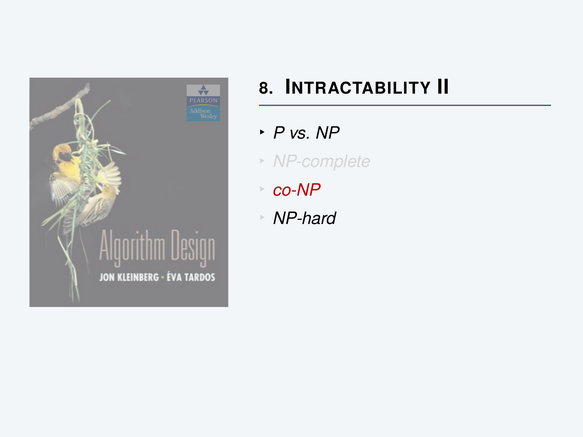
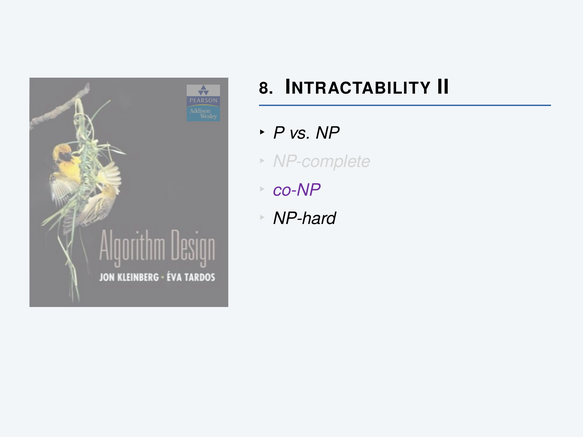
co-NP colour: red -> purple
